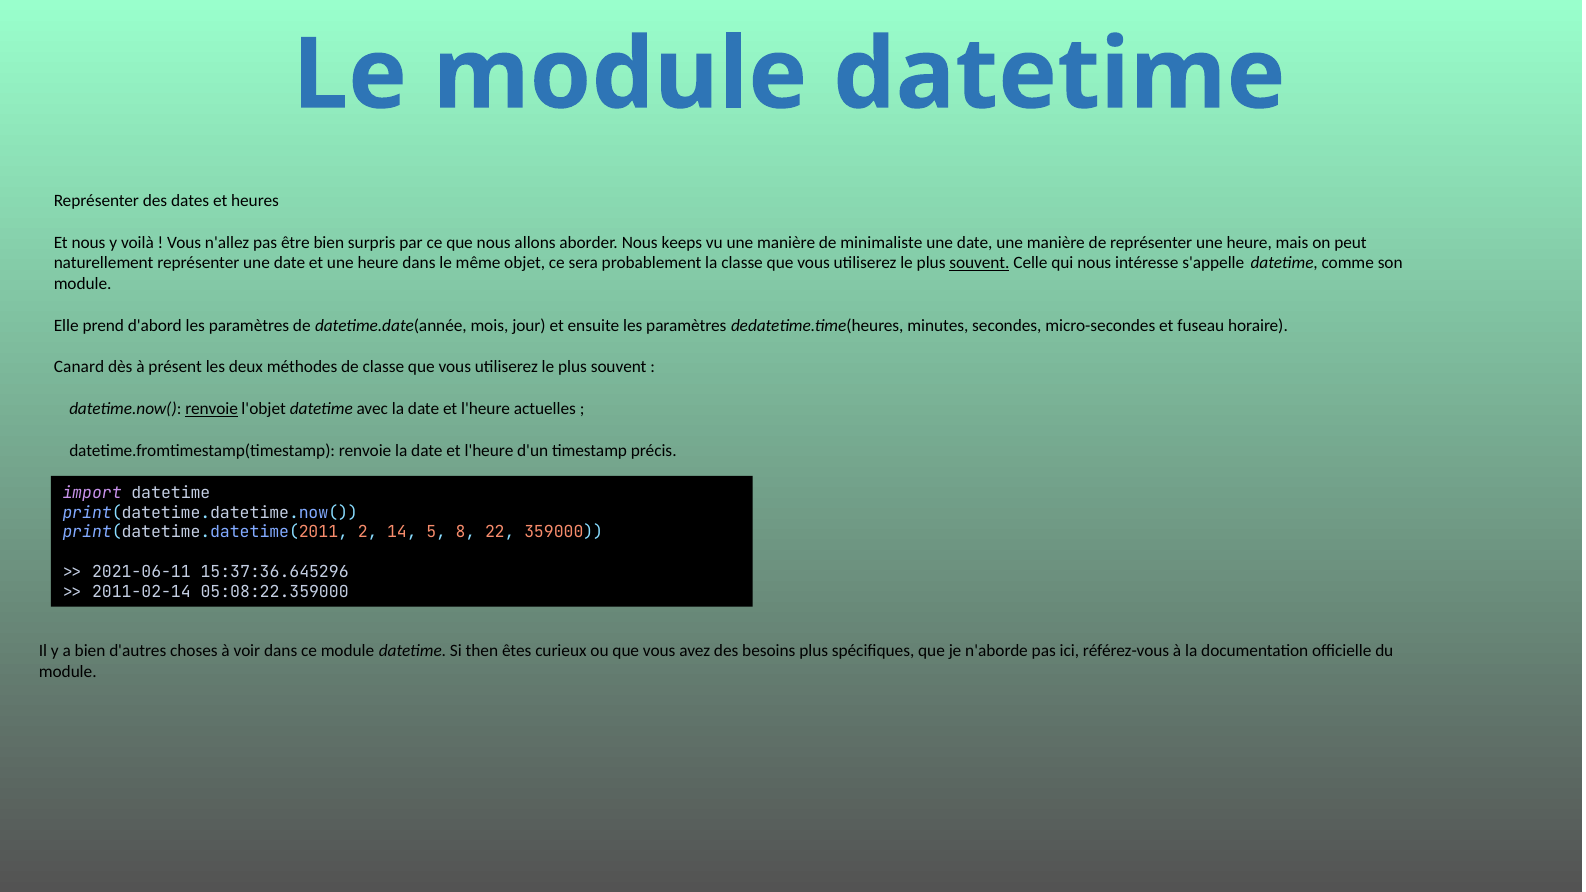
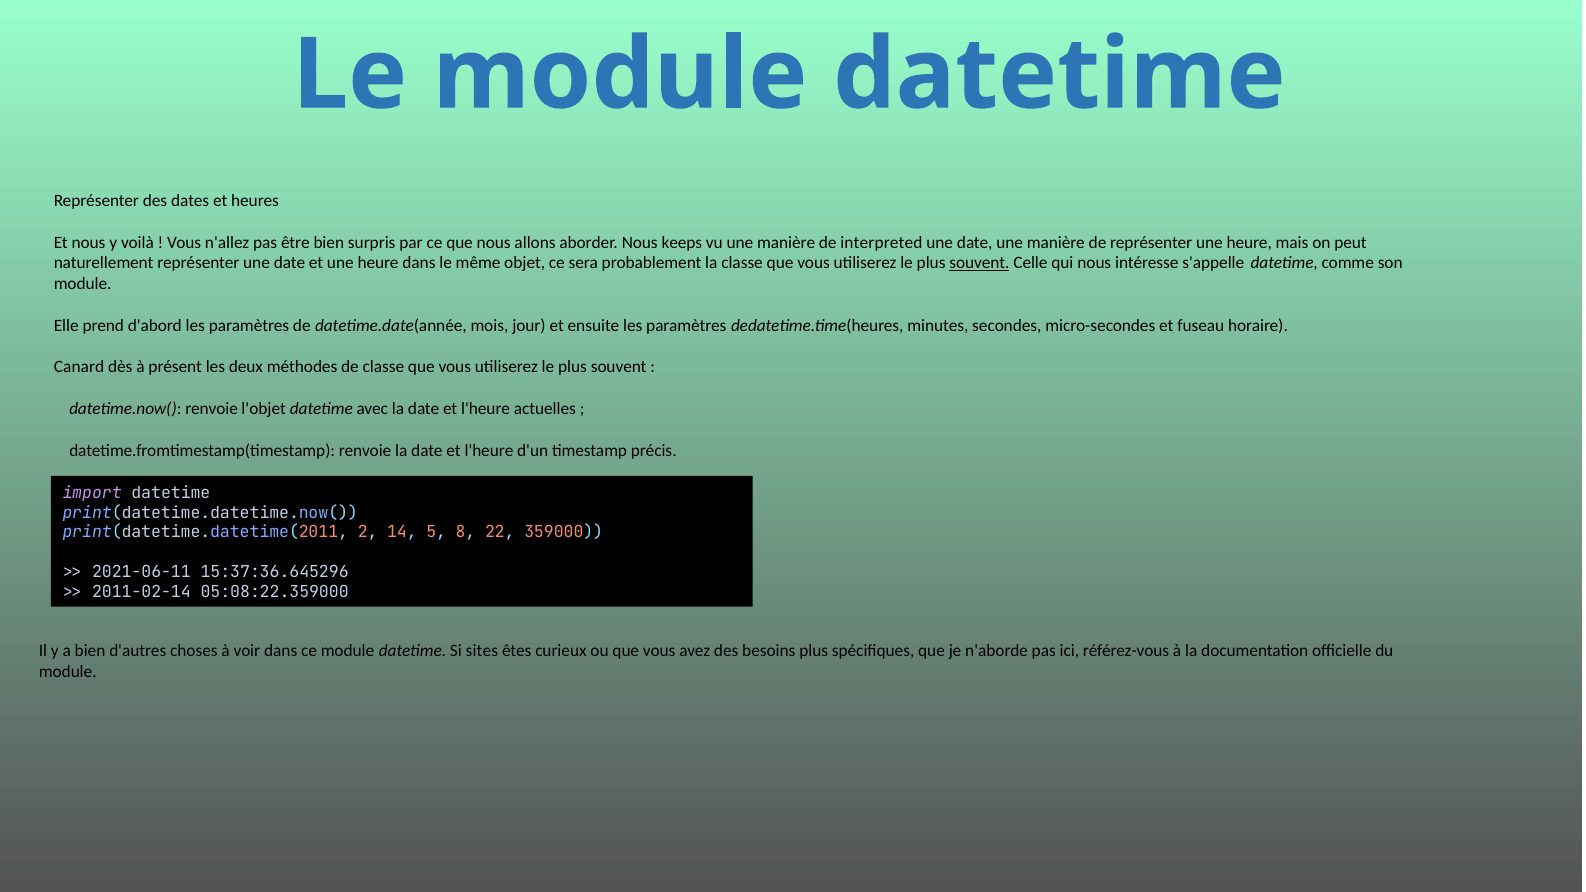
minimaliste: minimaliste -> interpreted
renvoie at (212, 409) underline: present -> none
then: then -> sites
